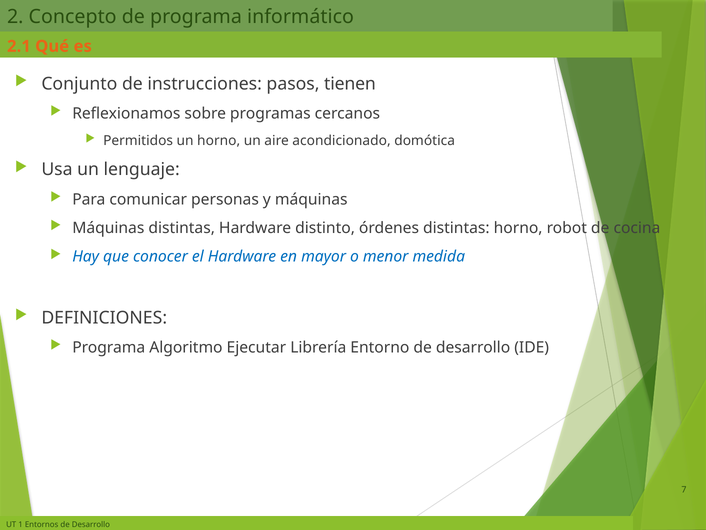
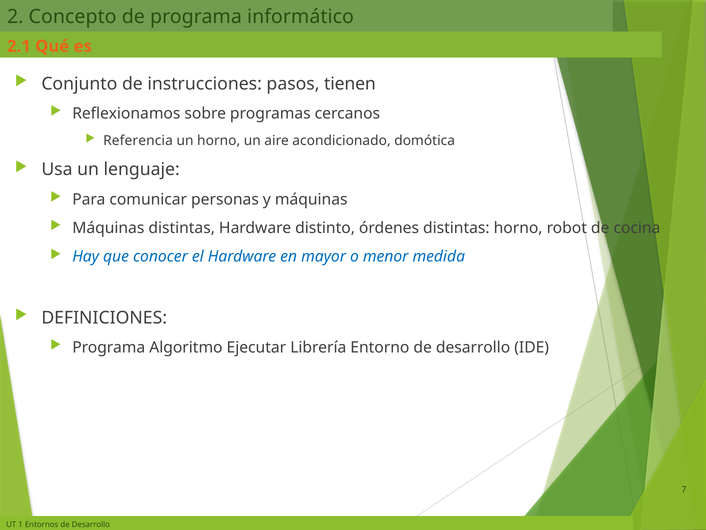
Permitidos: Permitidos -> Referencia
